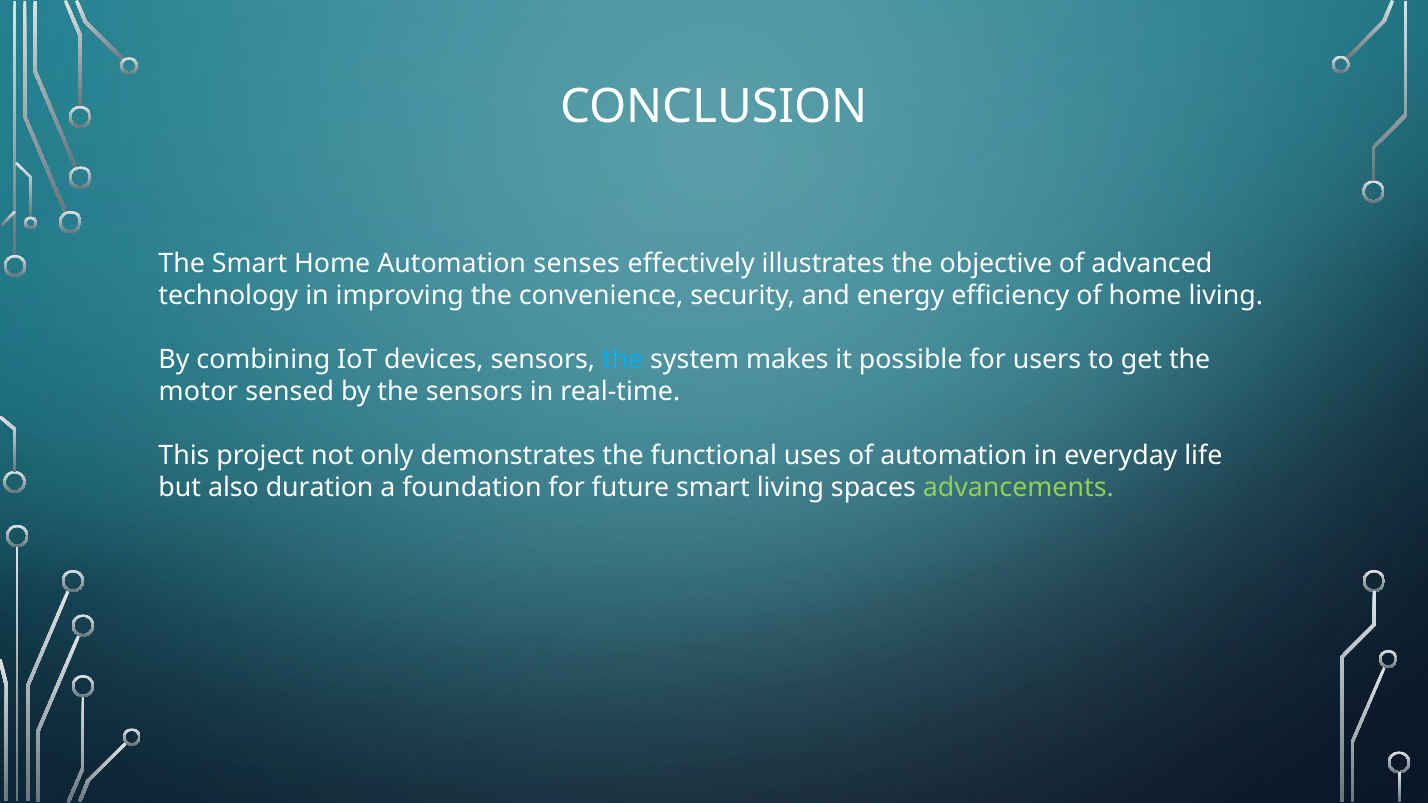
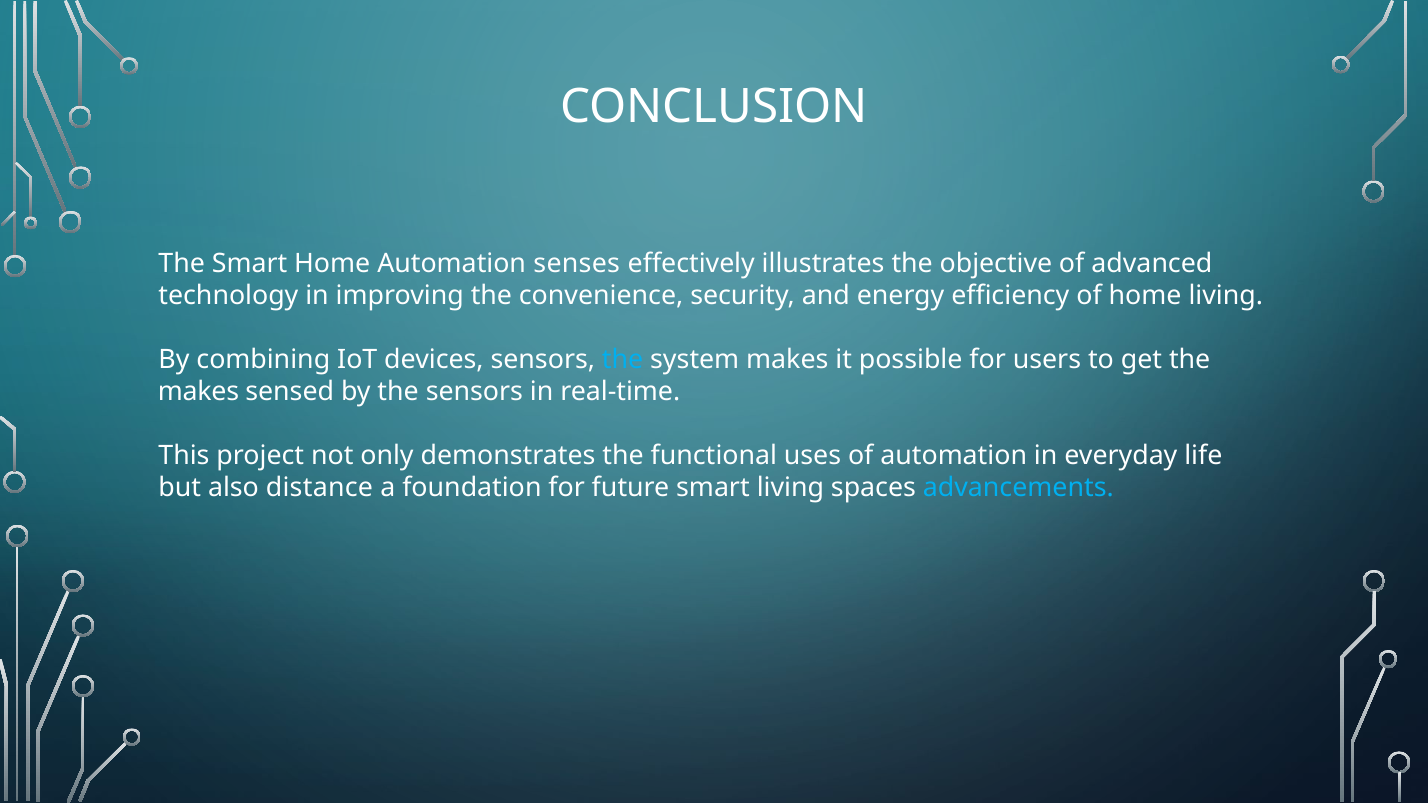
motor at (198, 392): motor -> makes
duration: duration -> distance
advancements colour: light green -> light blue
